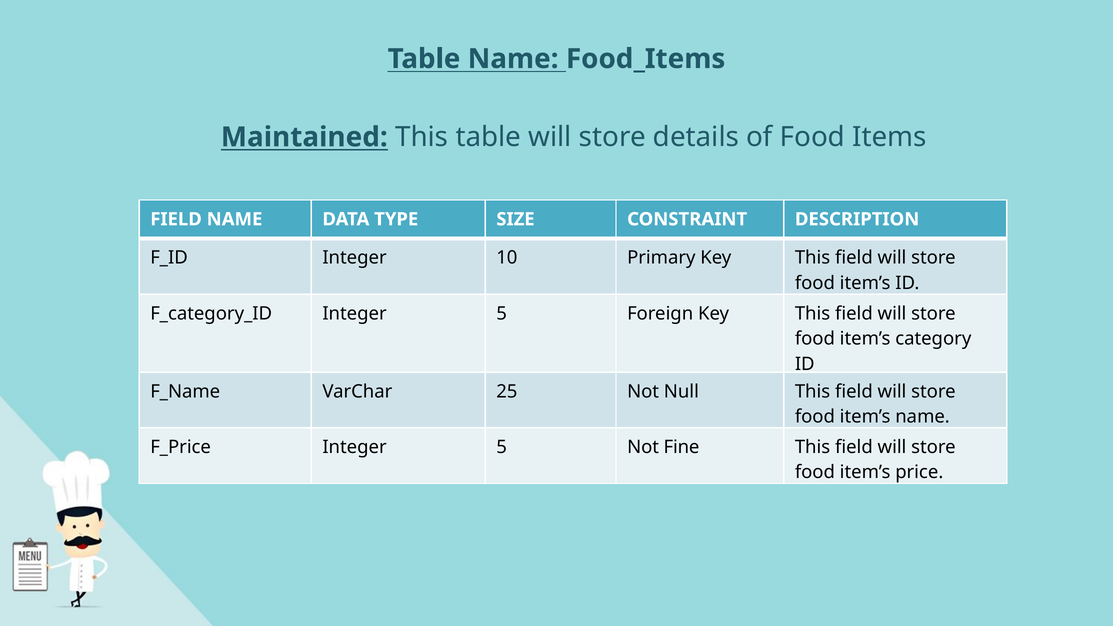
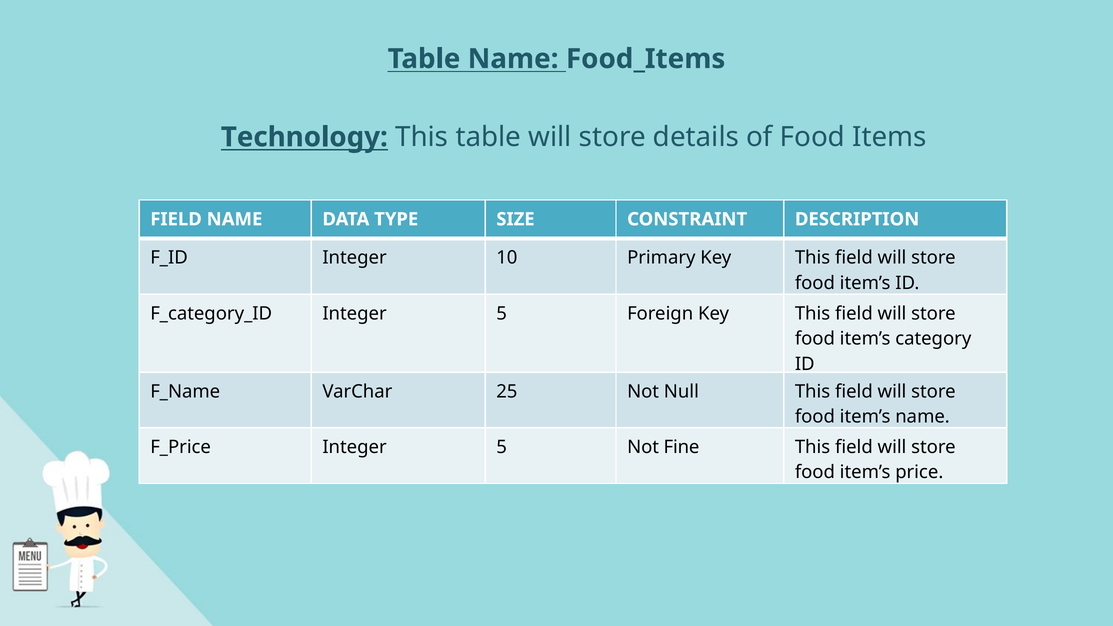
Maintained: Maintained -> Technology
